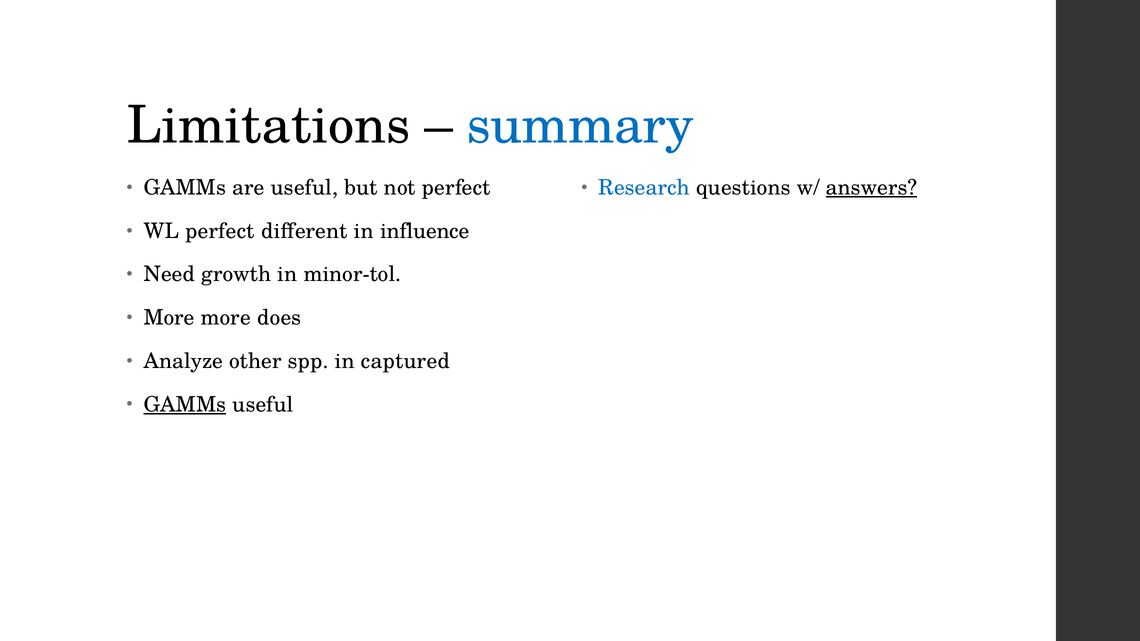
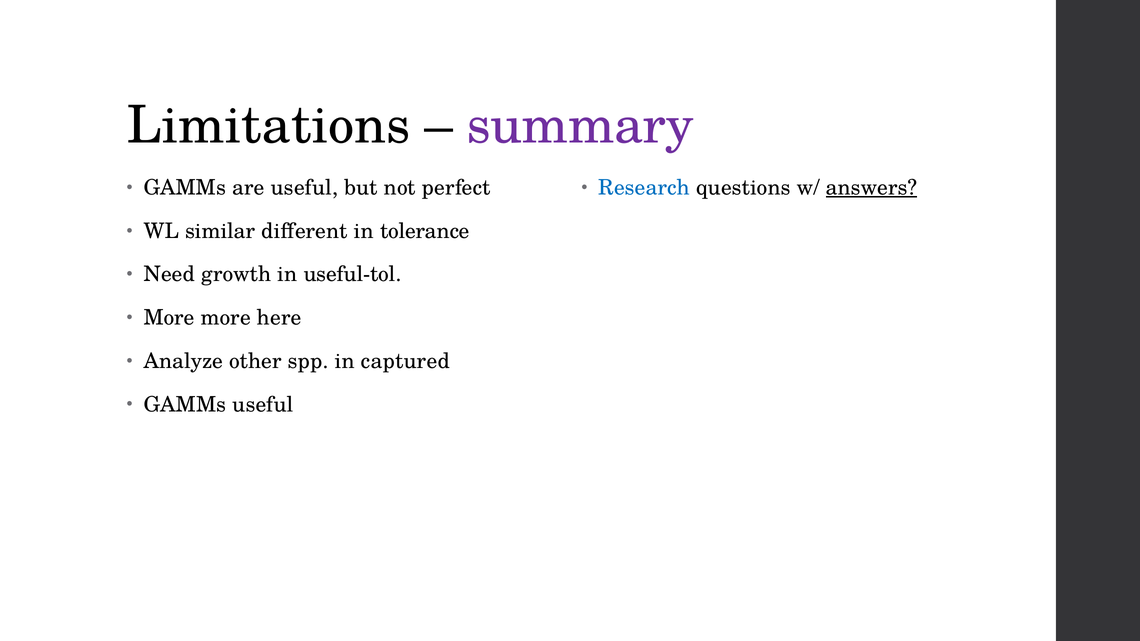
summary colour: blue -> purple
WL perfect: perfect -> similar
influence: influence -> tolerance
minor-tol: minor-tol -> useful-tol
does: does -> here
GAMMs at (185, 405) underline: present -> none
